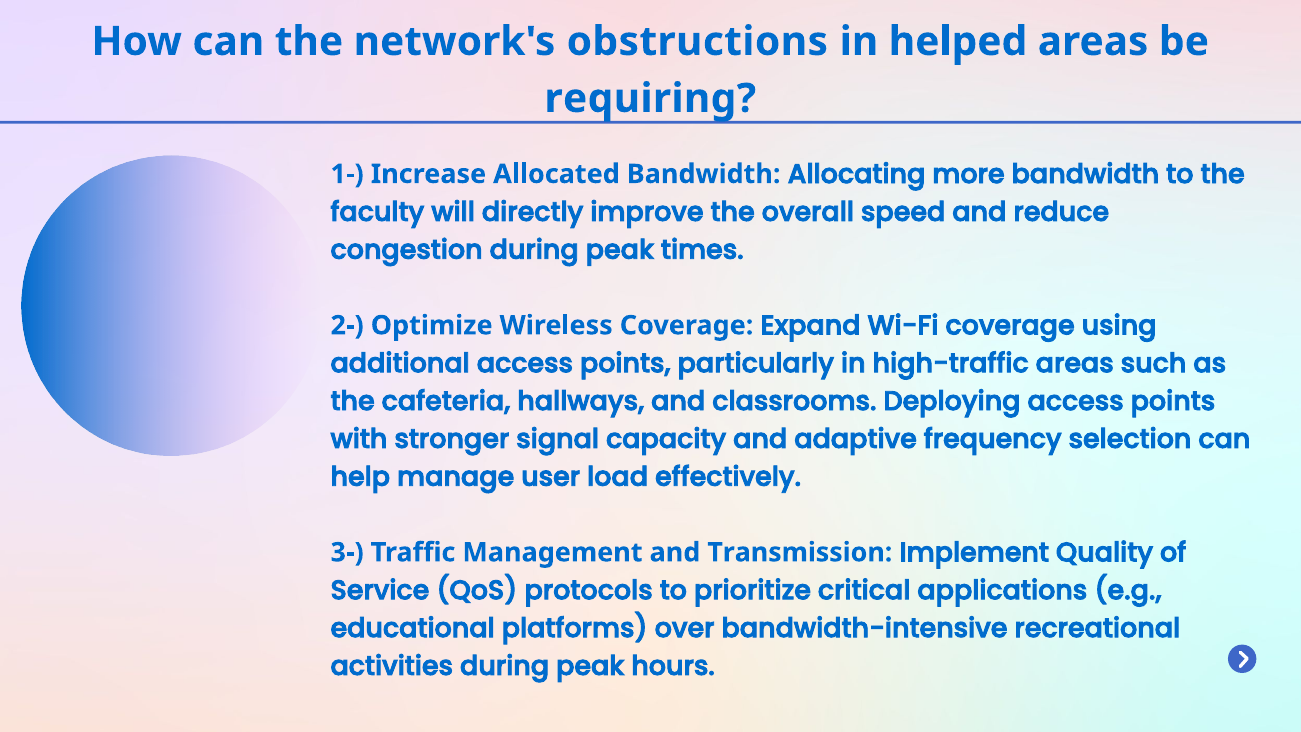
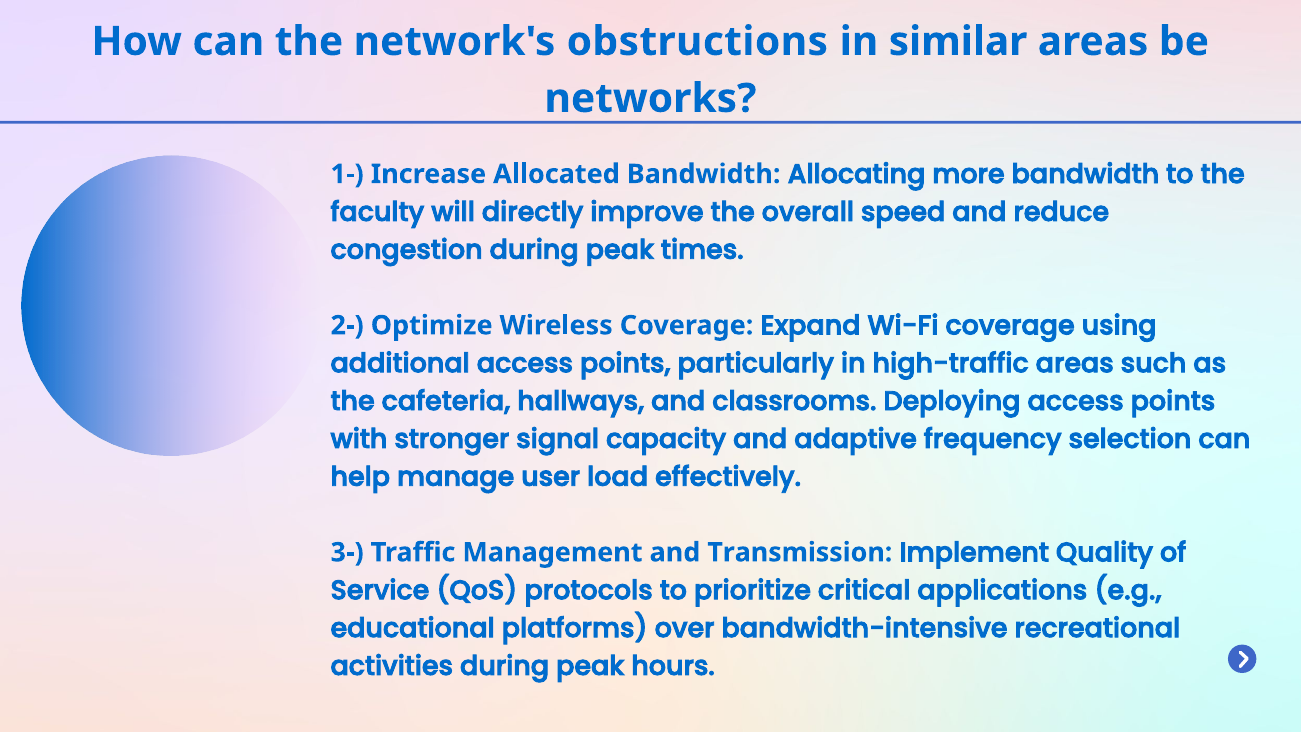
helped: helped -> similar
requiring: requiring -> networks
